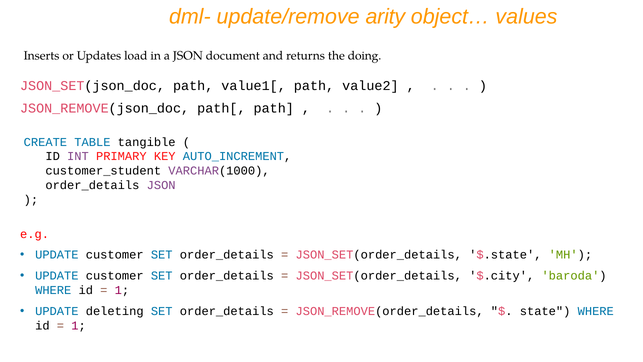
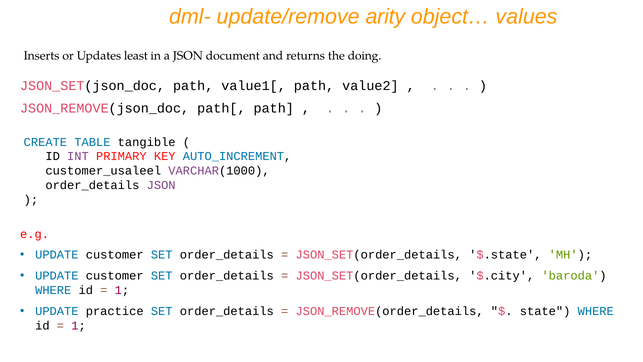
load: load -> least
customer_student: customer_student -> customer_usaleel
deleting: deleting -> practice
